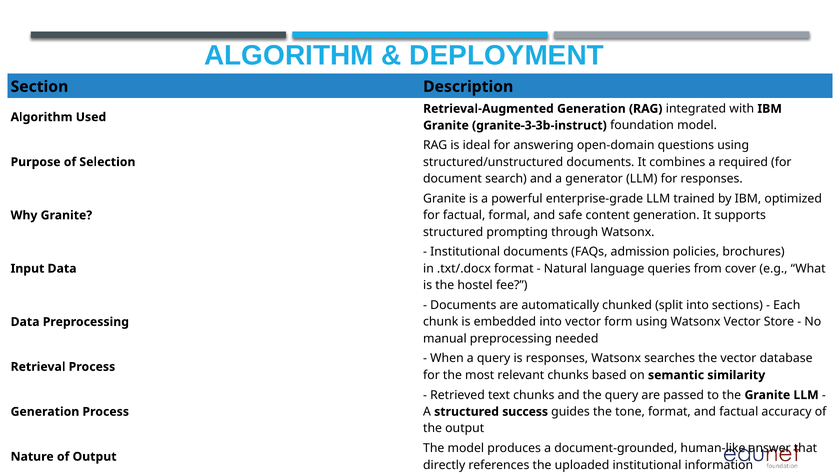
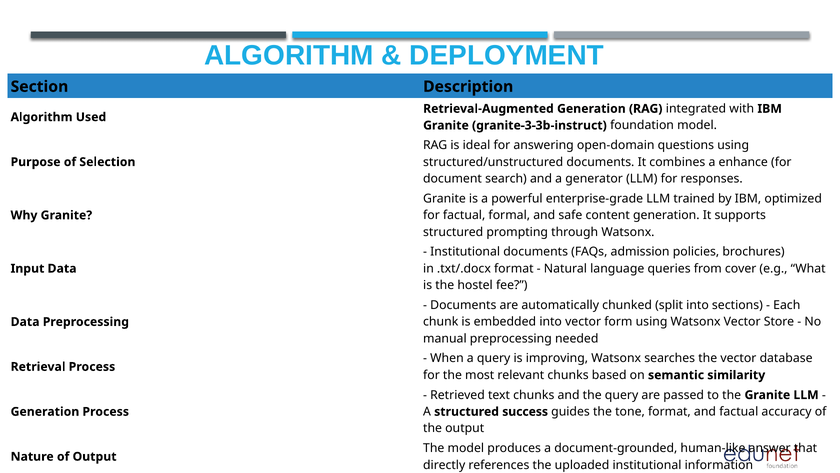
required: required -> enhance
is responses: responses -> improving
